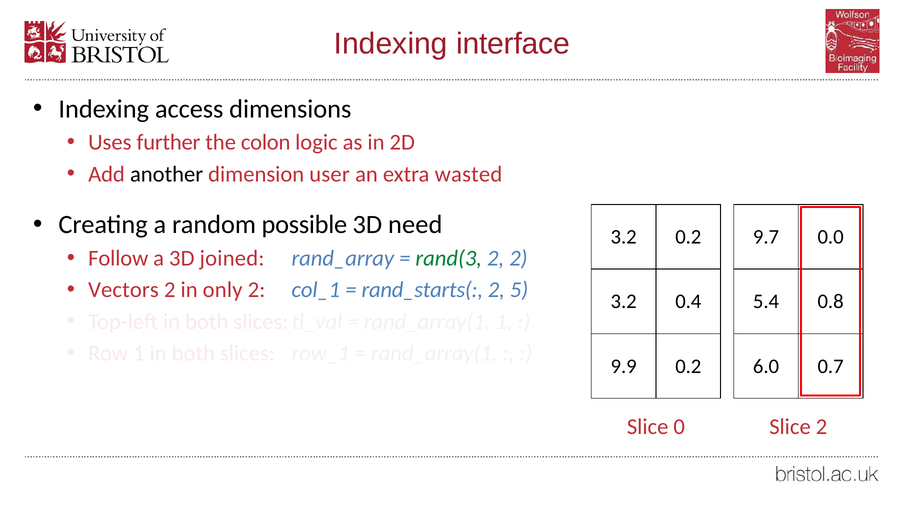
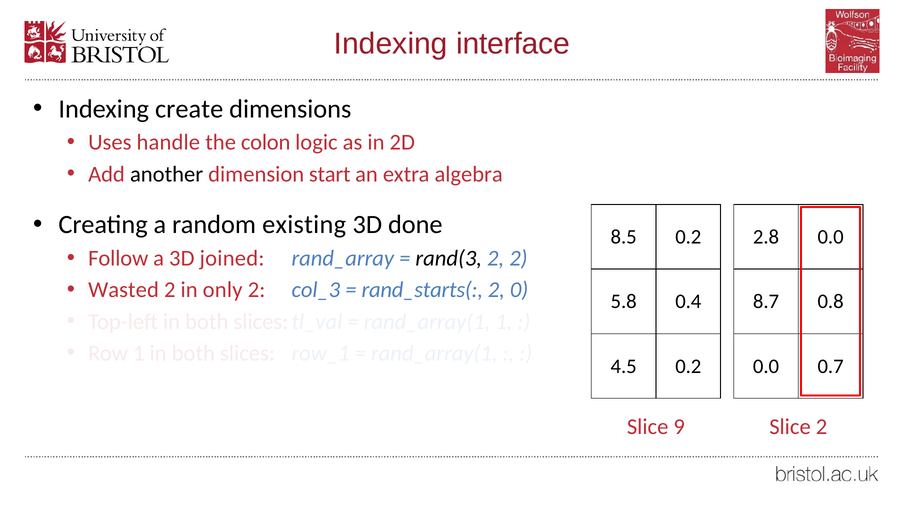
access: access -> create
further: further -> handle
user: user -> start
wasted: wasted -> algebra
possible: possible -> existing
need: need -> done
3.2 at (624, 237): 3.2 -> 8.5
9.7: 9.7 -> 2.8
rand(3 colour: green -> black
Vectors: Vectors -> Wasted
col_1: col_1 -> col_3
5: 5 -> 0
3.2 at (624, 302): 3.2 -> 5.8
5.4: 5.4 -> 8.7
9.9: 9.9 -> 4.5
6.0 at (766, 367): 6.0 -> 0.0
0: 0 -> 9
